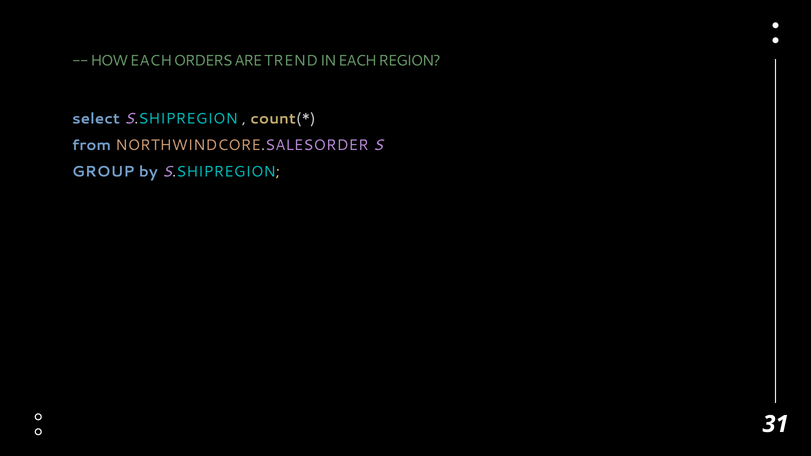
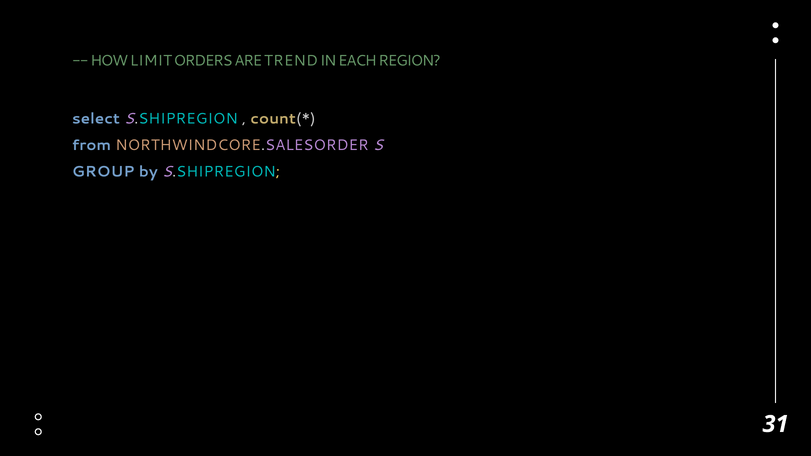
HOW EACH: EACH -> LIMIT
